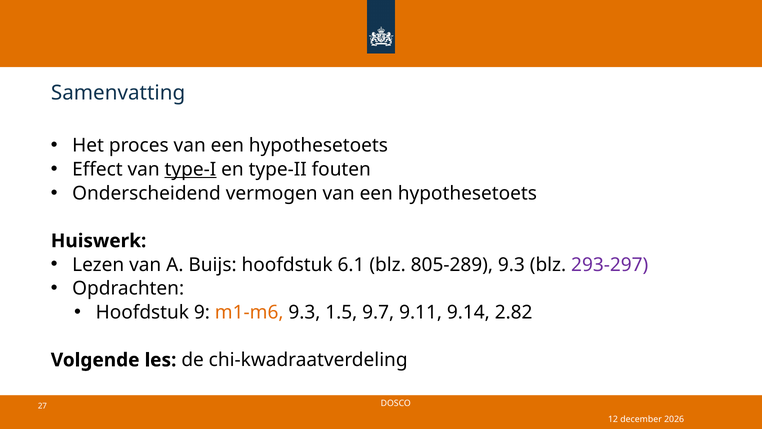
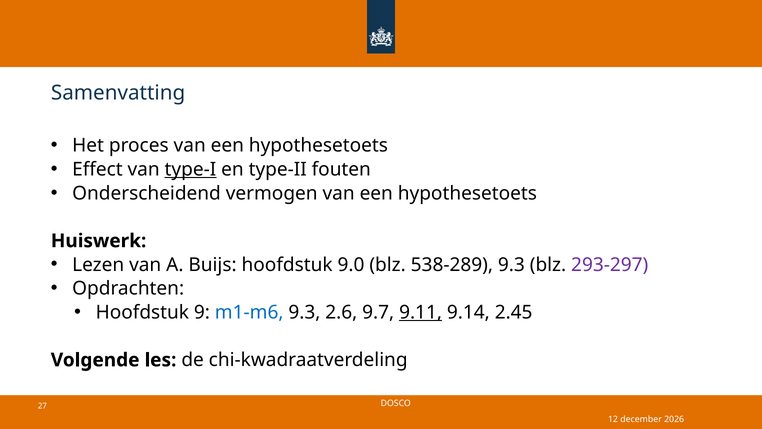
6.1: 6.1 -> 9.0
805-289: 805-289 -> 538-289
m1-m6 colour: orange -> blue
1.5: 1.5 -> 2.6
9.11 underline: none -> present
2.82: 2.82 -> 2.45
